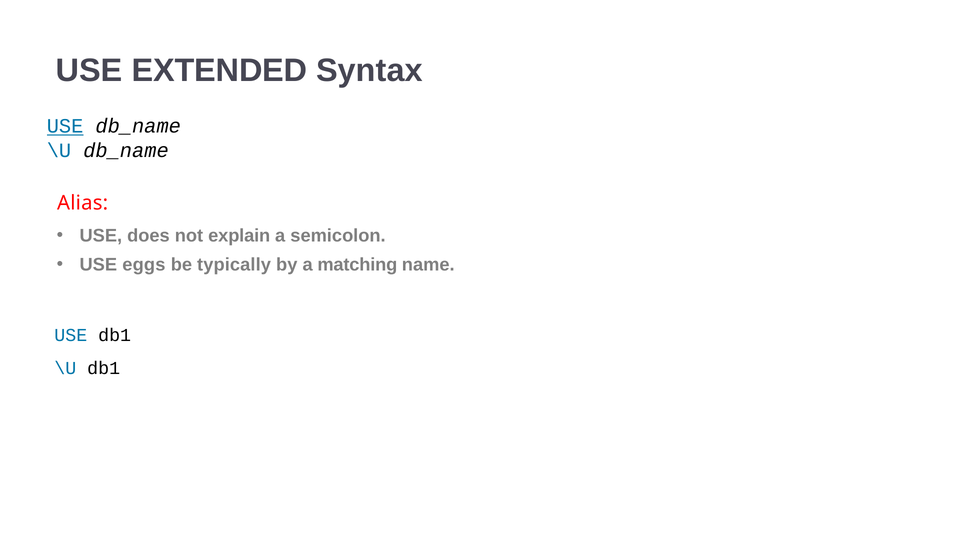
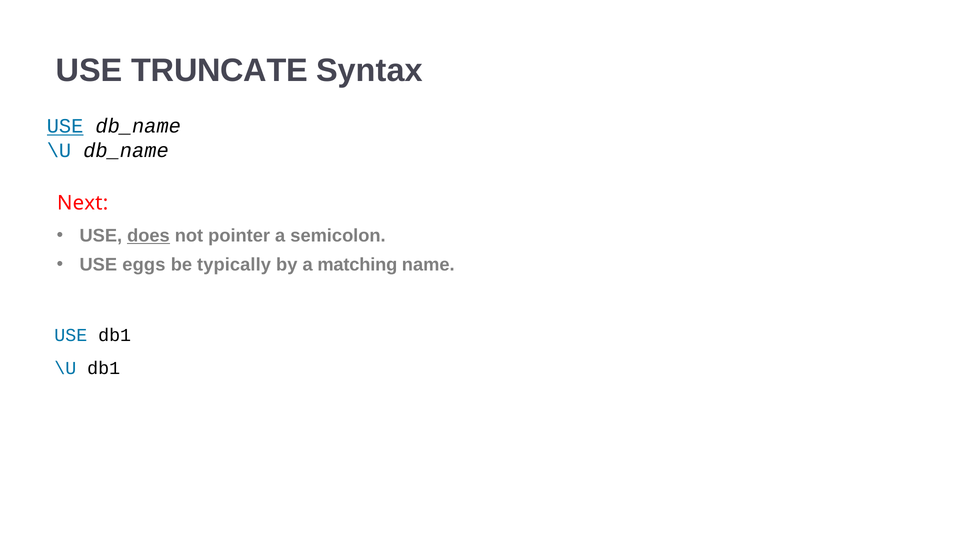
EXTENDED: EXTENDED -> TRUNCATE
Alias: Alias -> Next
does underline: none -> present
explain: explain -> pointer
